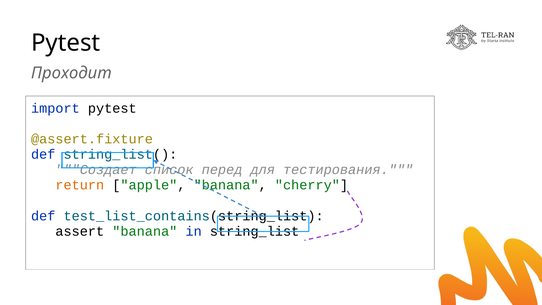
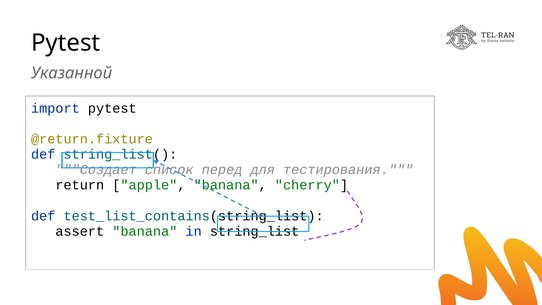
Проходит: Проходит -> Указанной
@assert.fixture: @assert.fixture -> @return.fixture
return colour: orange -> black
